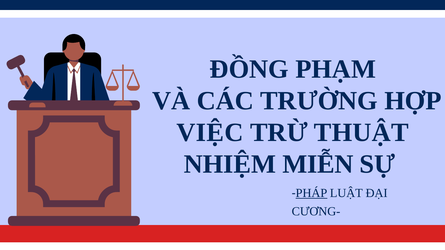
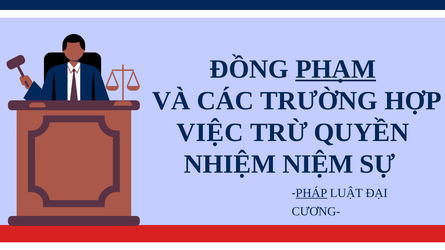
PHẠM underline: none -> present
THUẬT: THUẬT -> QUYỀN
MIỄN: MIỄN -> NIỆM
